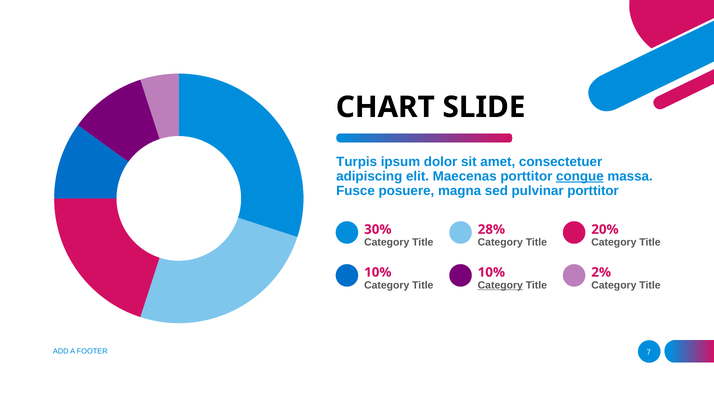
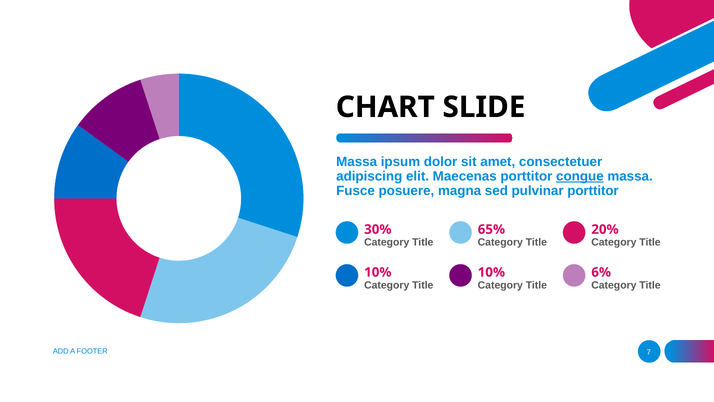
Turpis at (357, 162): Turpis -> Massa
28%: 28% -> 65%
2%: 2% -> 6%
Category at (500, 285) underline: present -> none
